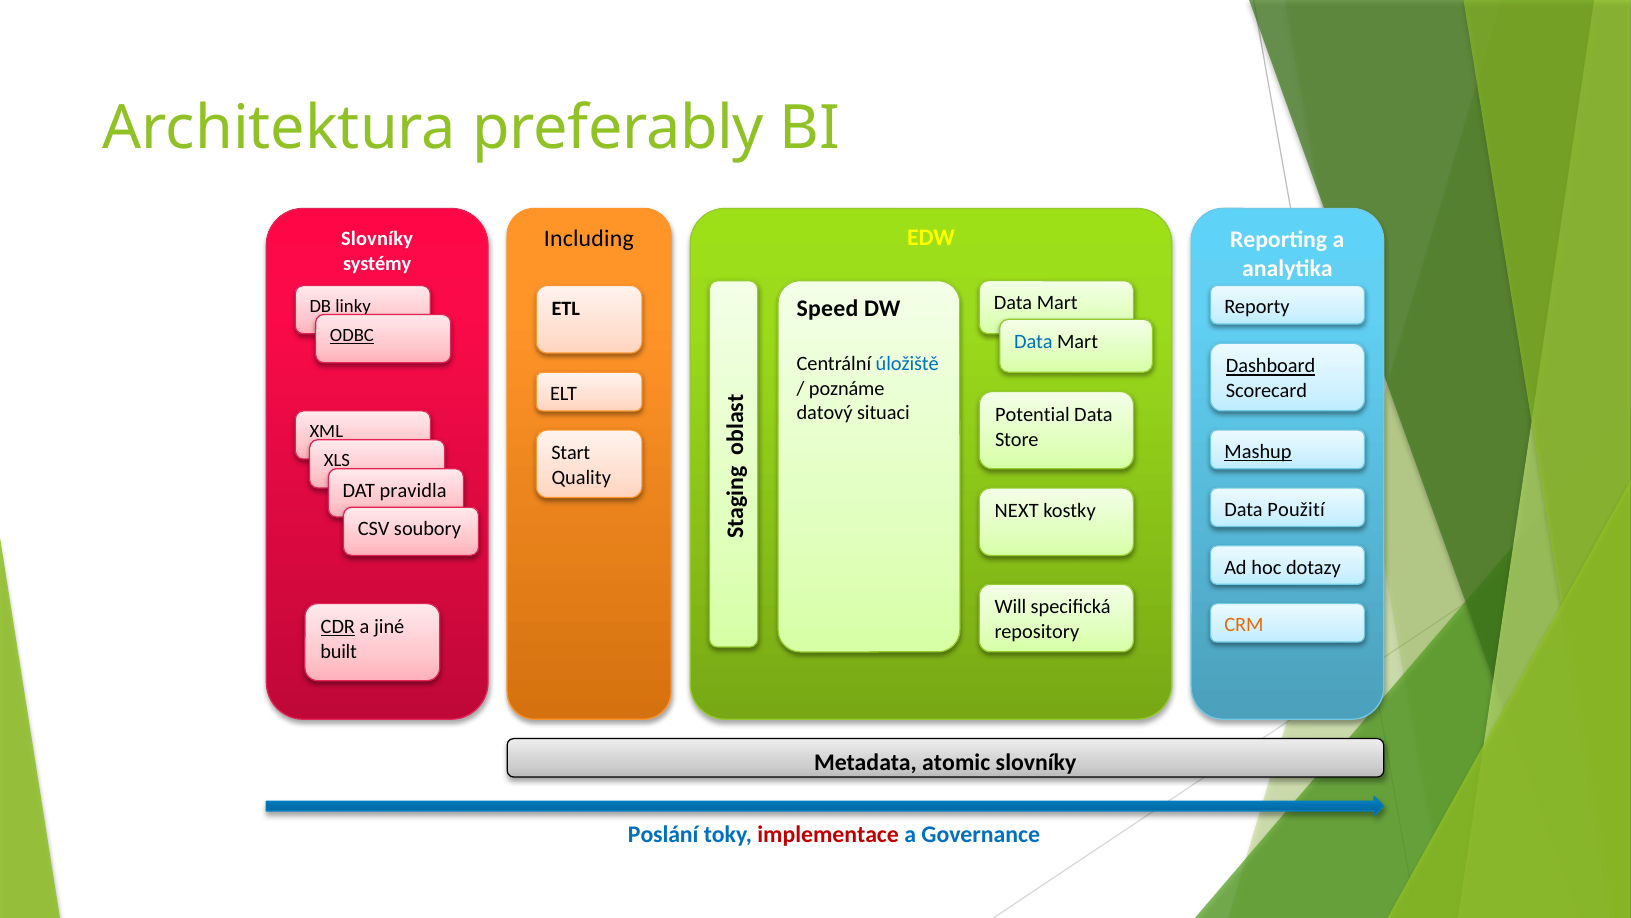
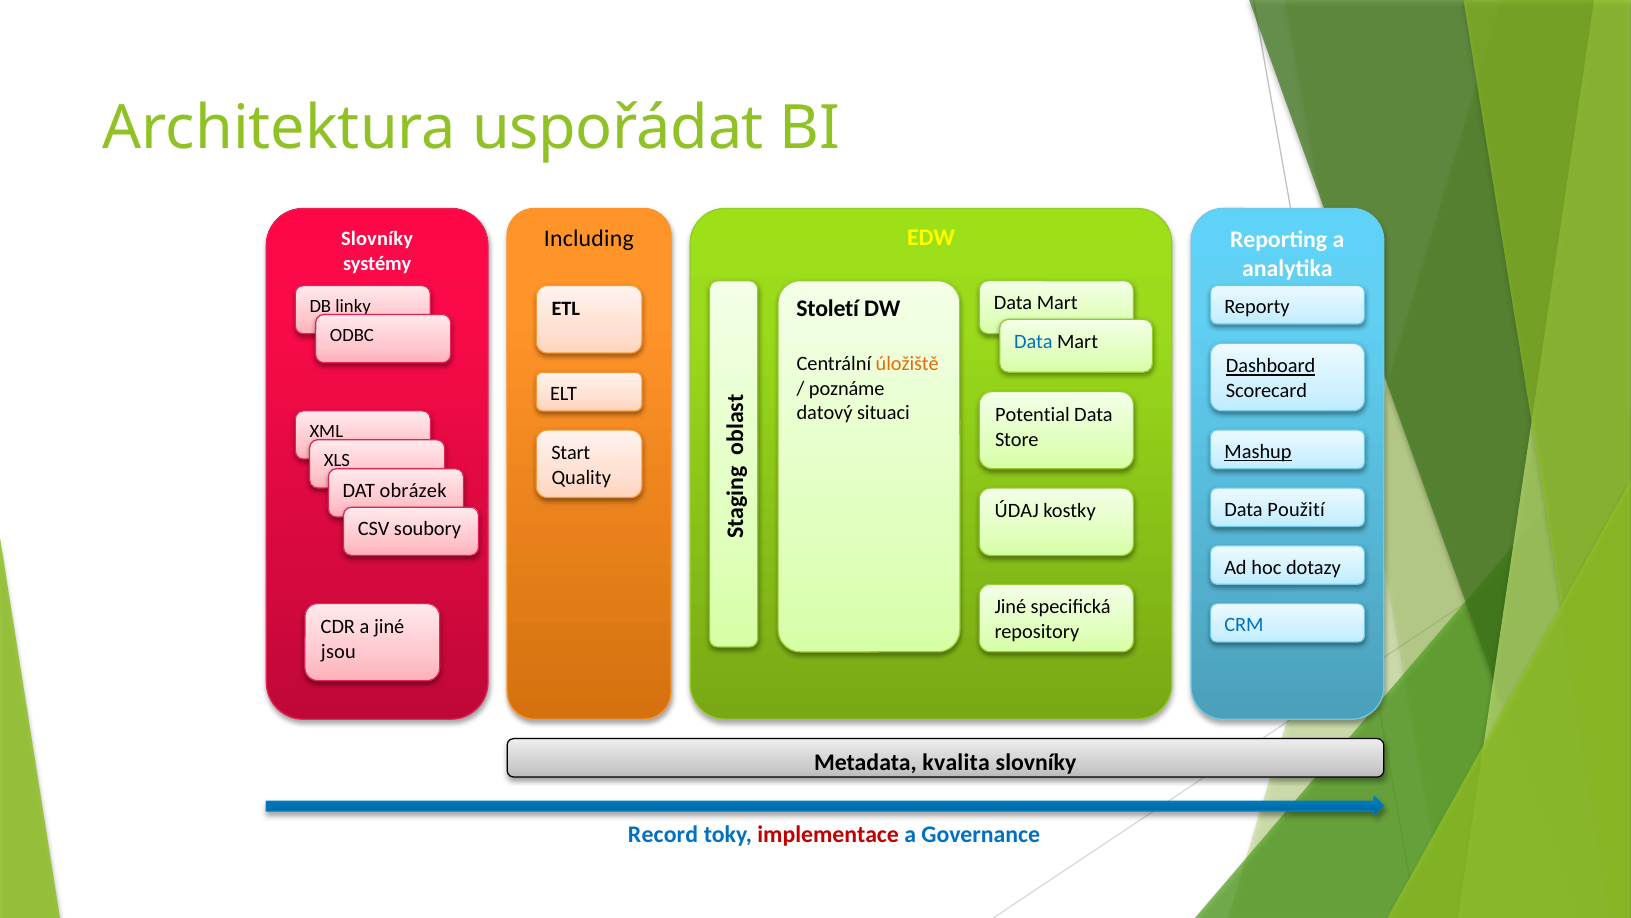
preferably: preferably -> uspořádat
Speed: Speed -> Století
ODBC underline: present -> none
úložiště colour: blue -> orange
pravidla: pravidla -> obrázek
NEXT: NEXT -> ÚDAJ
Will at (1010, 607): Will -> Jiné
CRM colour: orange -> blue
CDR underline: present -> none
built: built -> jsou
atomic: atomic -> kvalita
Poslání: Poslání -> Record
